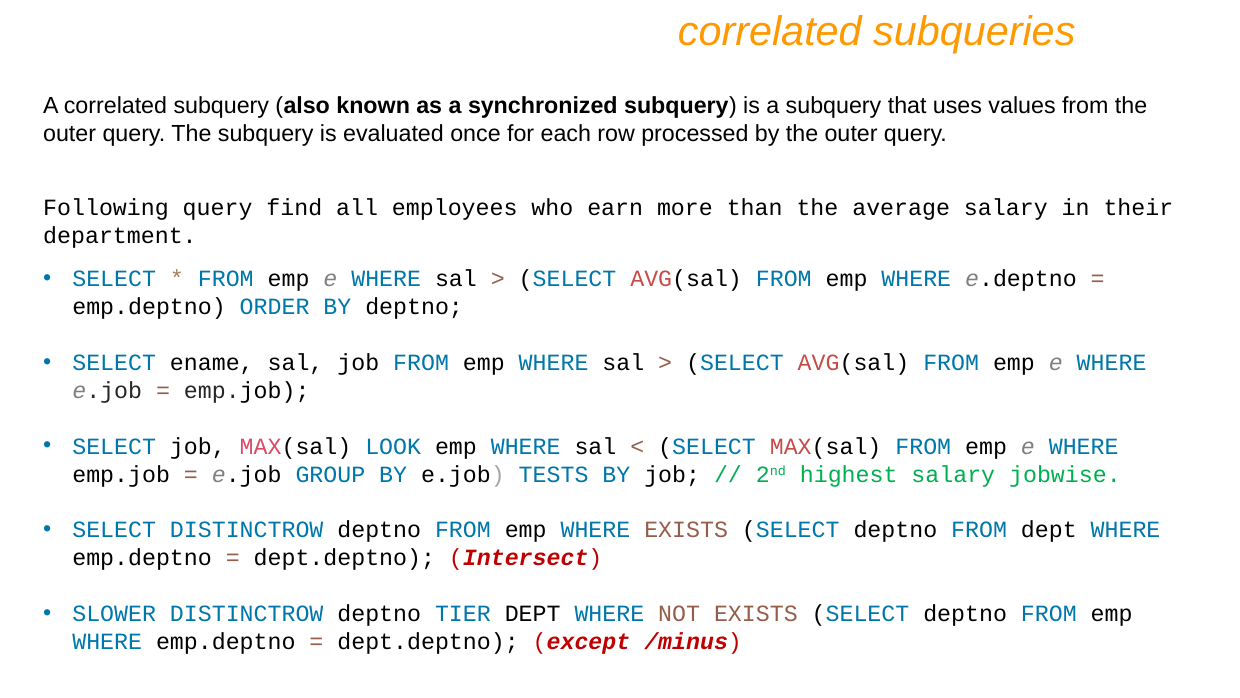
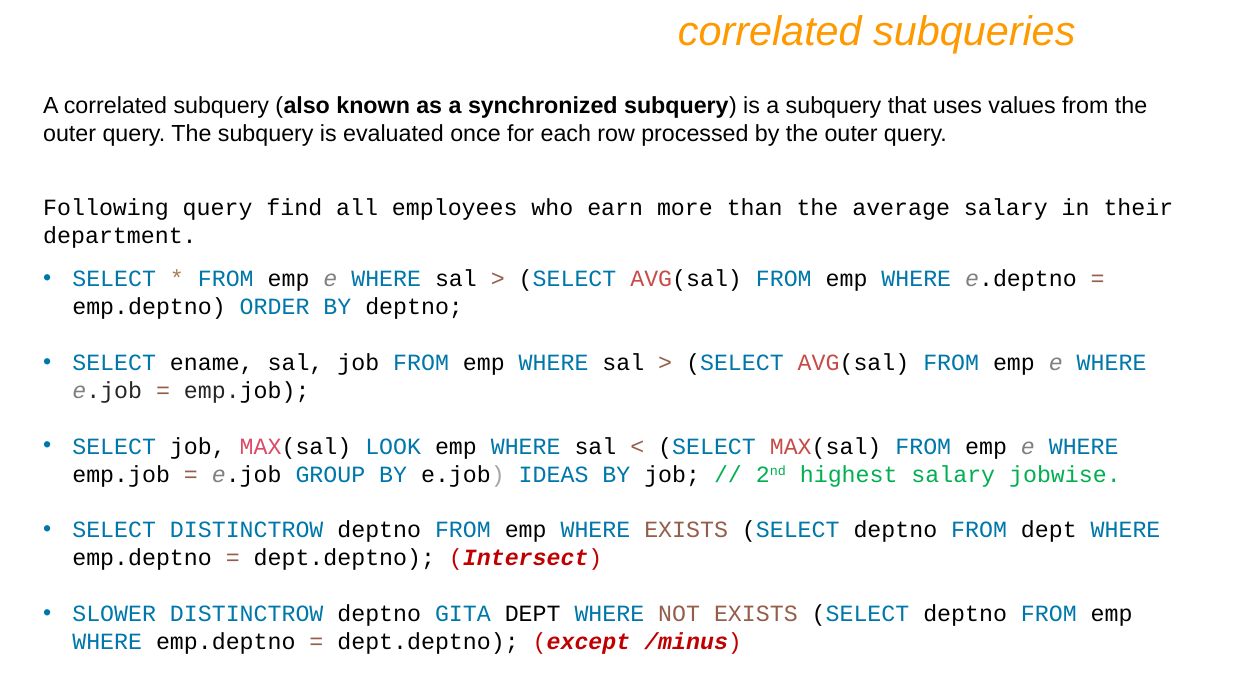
TESTS: TESTS -> IDEAS
TIER: TIER -> GITA
